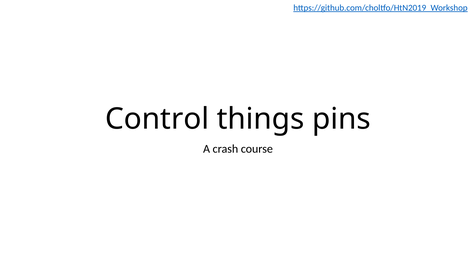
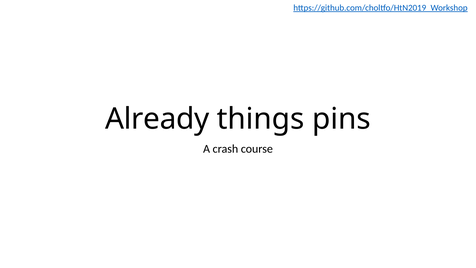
Control: Control -> Already
